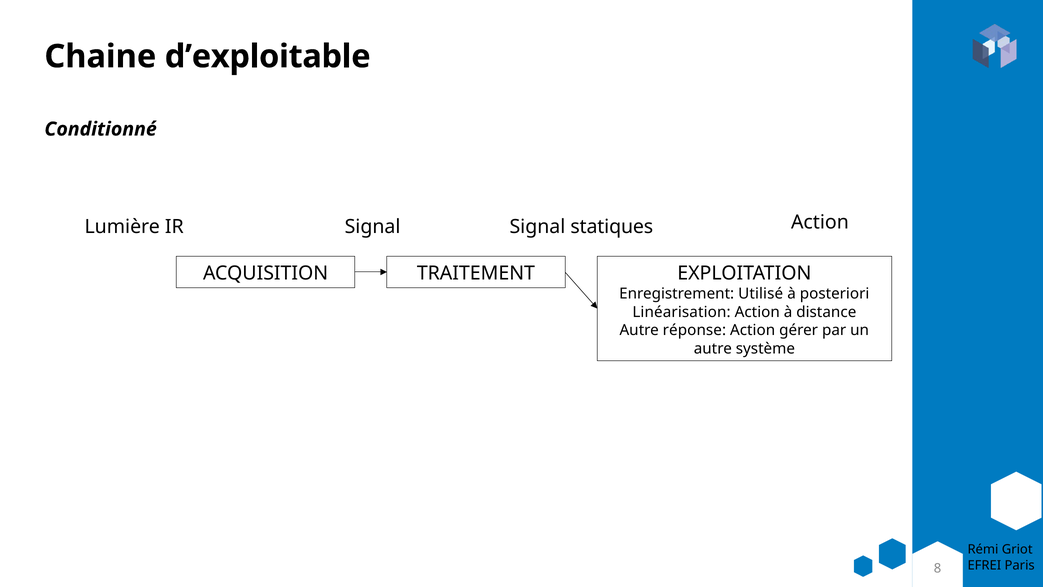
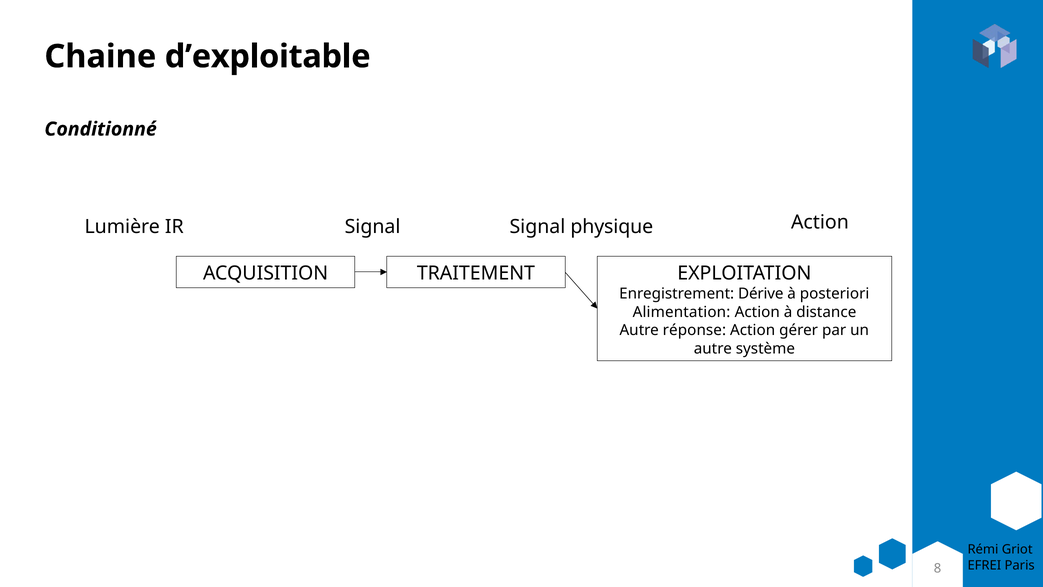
statiques: statiques -> physique
Utilisé: Utilisé -> Dérive
Linéarisation: Linéarisation -> Alimentation
